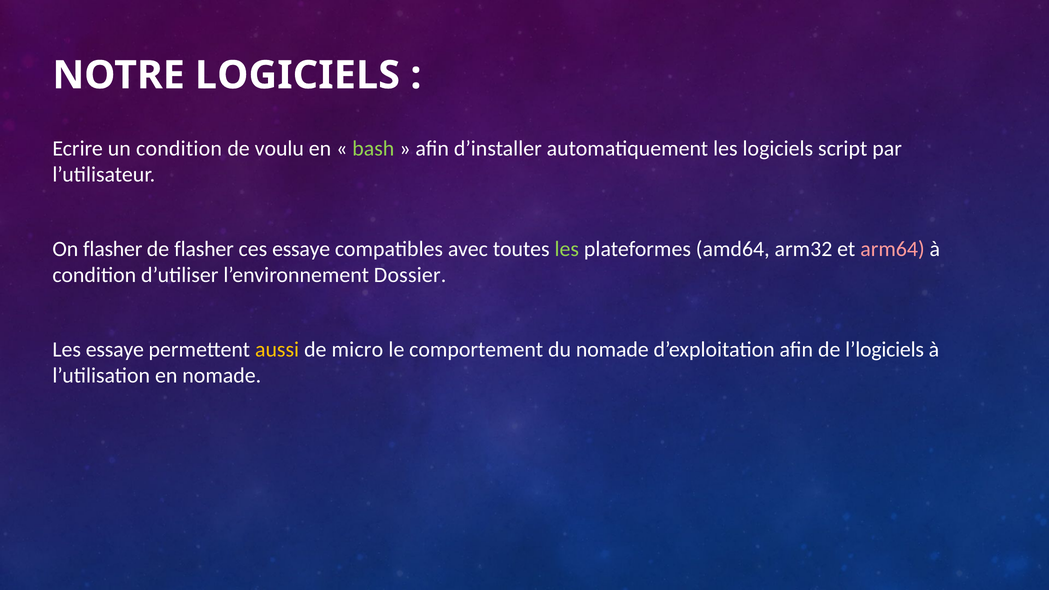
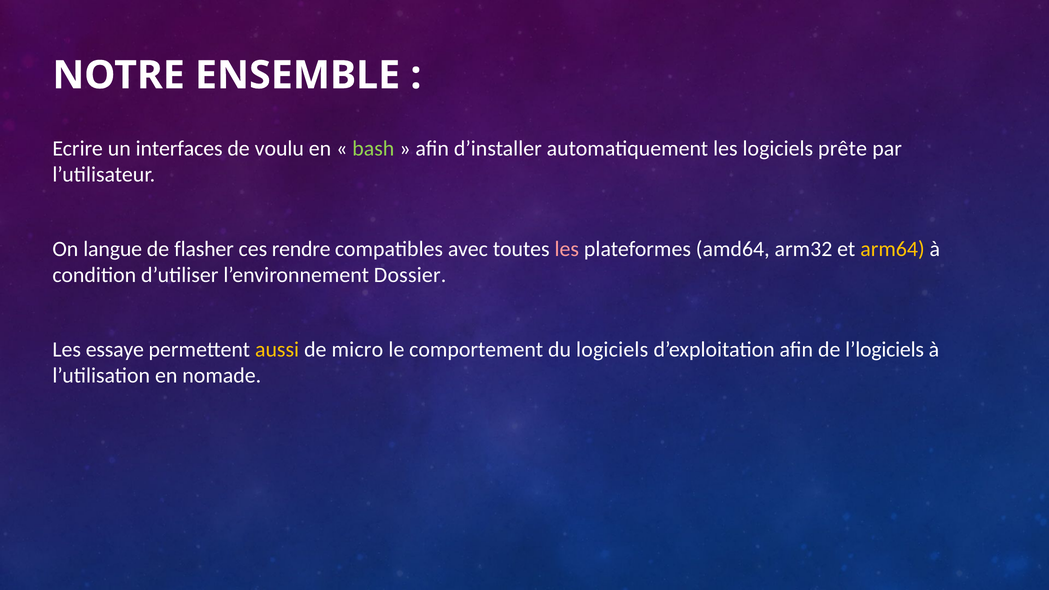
NOTRE LOGICIELS: LOGICIELS -> ENSEMBLE
un condition: condition -> interfaces
script: script -> prête
On flasher: flasher -> langue
ces essaye: essaye -> rendre
les at (567, 249) colour: light green -> pink
arm64 colour: pink -> yellow
du nomade: nomade -> logiciels
